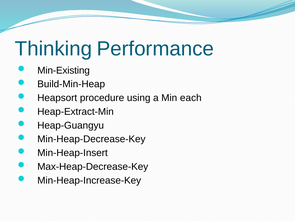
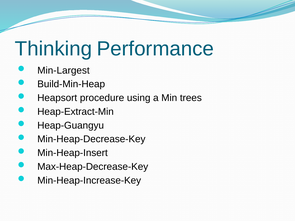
Min-Existing: Min-Existing -> Min-Largest
each: each -> trees
